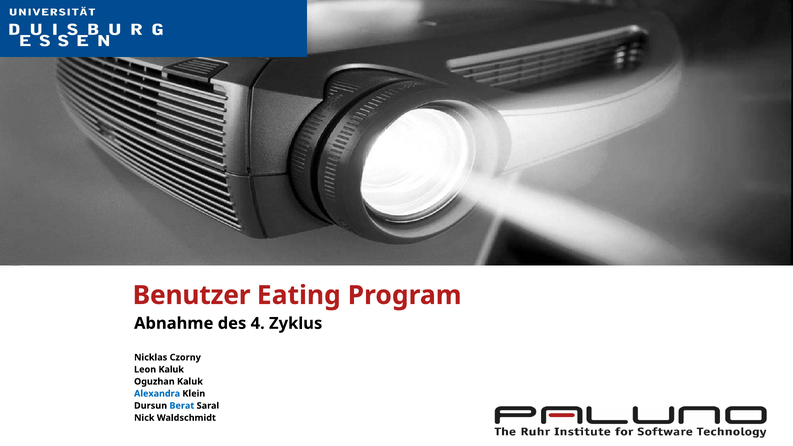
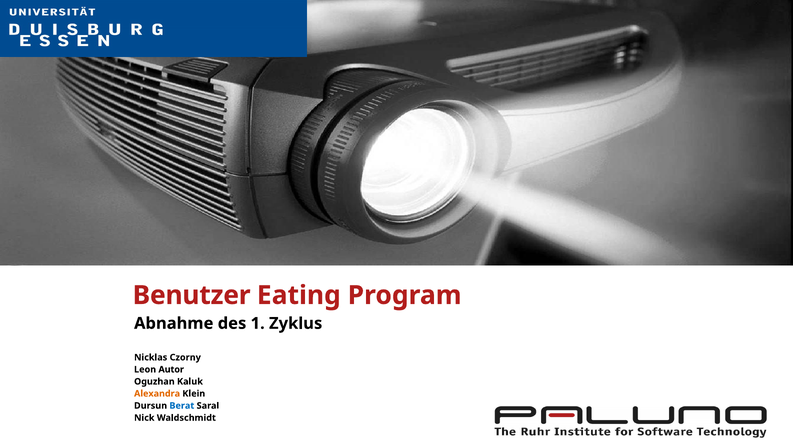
4: 4 -> 1
Leon Kaluk: Kaluk -> Autor
Alexandra colour: blue -> orange
